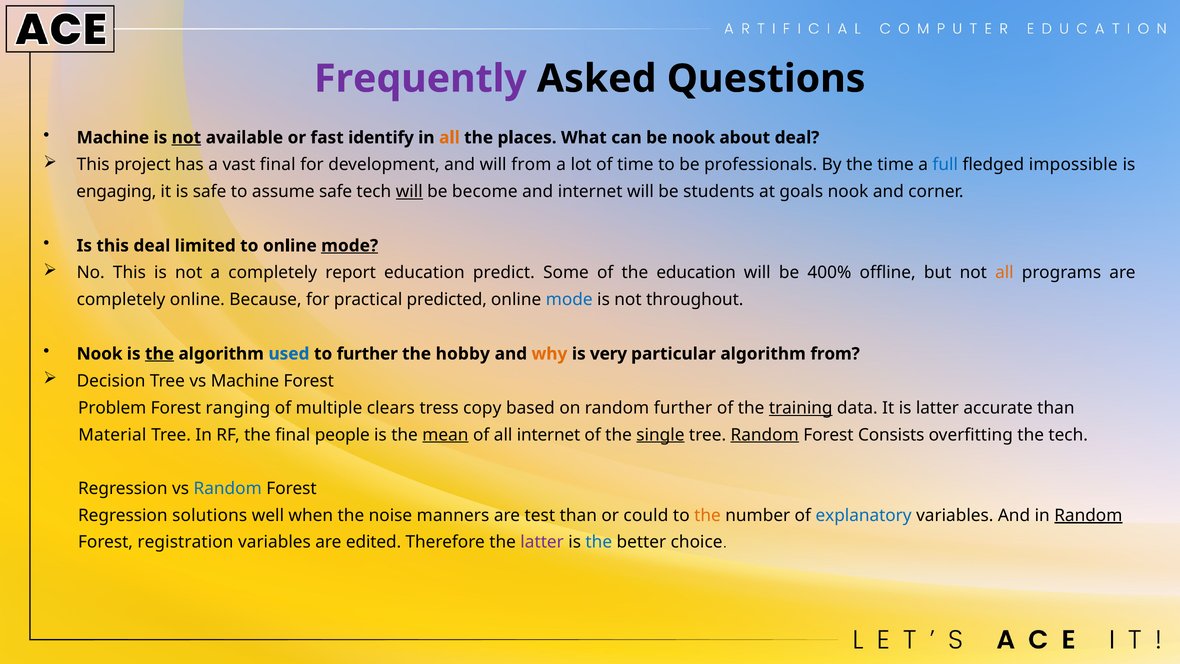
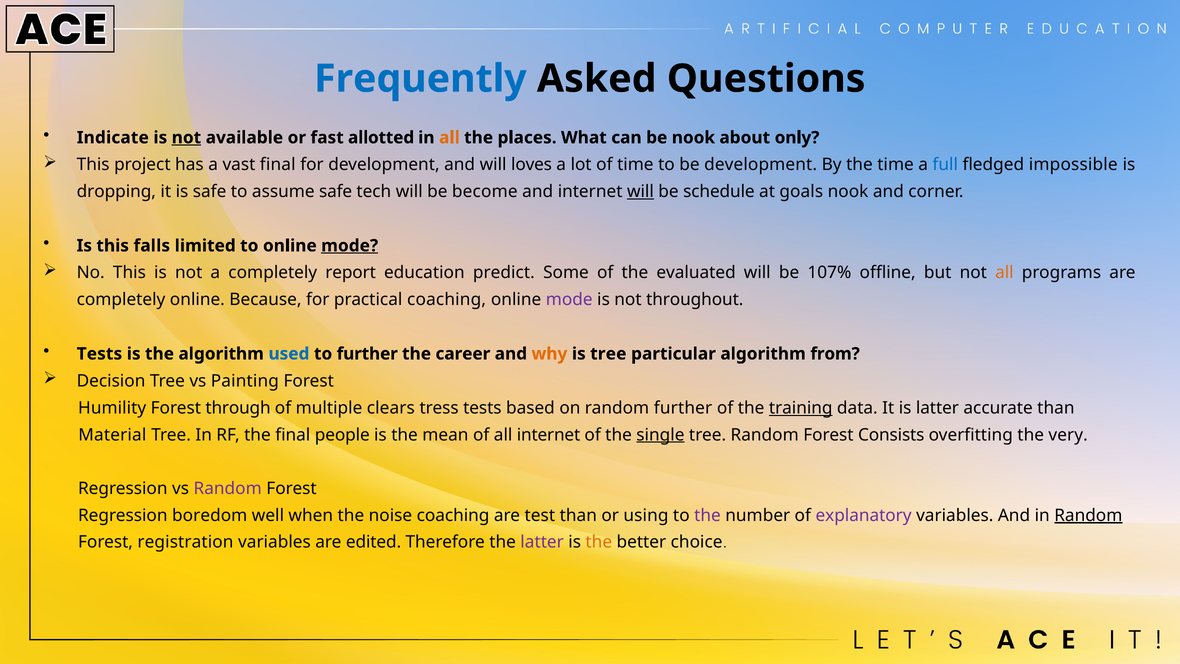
Frequently colour: purple -> blue
Machine at (113, 138): Machine -> Indicate
identify: identify -> allotted
about deal: deal -> only
will from: from -> loves
be professionals: professionals -> development
engaging: engaging -> dropping
will at (409, 191) underline: present -> none
will at (640, 191) underline: none -> present
students: students -> schedule
this deal: deal -> falls
the education: education -> evaluated
400%: 400% -> 107%
practical predicted: predicted -> coaching
mode at (569, 300) colour: blue -> purple
Nook at (100, 354): Nook -> Tests
the at (160, 354) underline: present -> none
hobby: hobby -> career
is very: very -> tree
vs Machine: Machine -> Painting
Problem: Problem -> Humility
ranging: ranging -> through
tress copy: copy -> tests
mean underline: present -> none
Random at (765, 435) underline: present -> none
the tech: tech -> very
Random at (228, 488) colour: blue -> purple
solutions: solutions -> boredom
noise manners: manners -> coaching
could: could -> using
the at (707, 515) colour: orange -> purple
explanatory colour: blue -> purple
the at (599, 542) colour: blue -> orange
